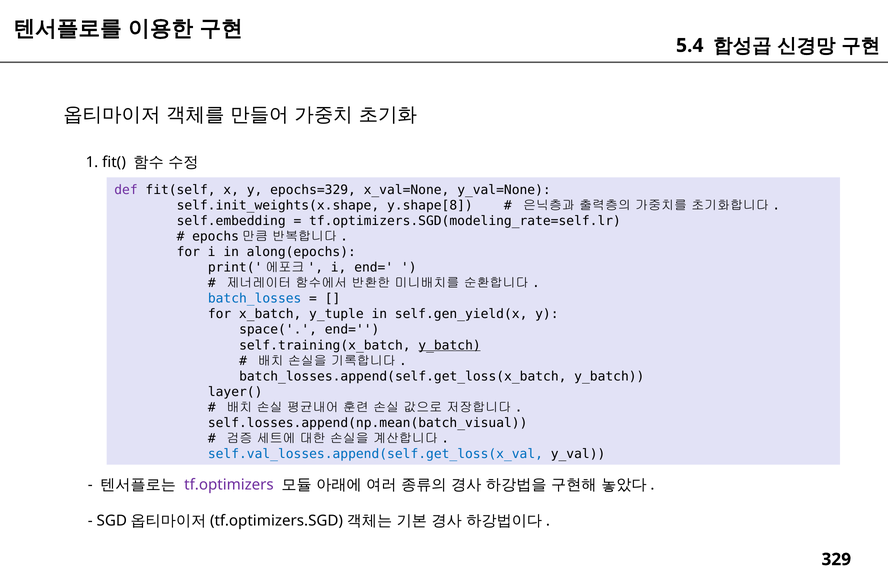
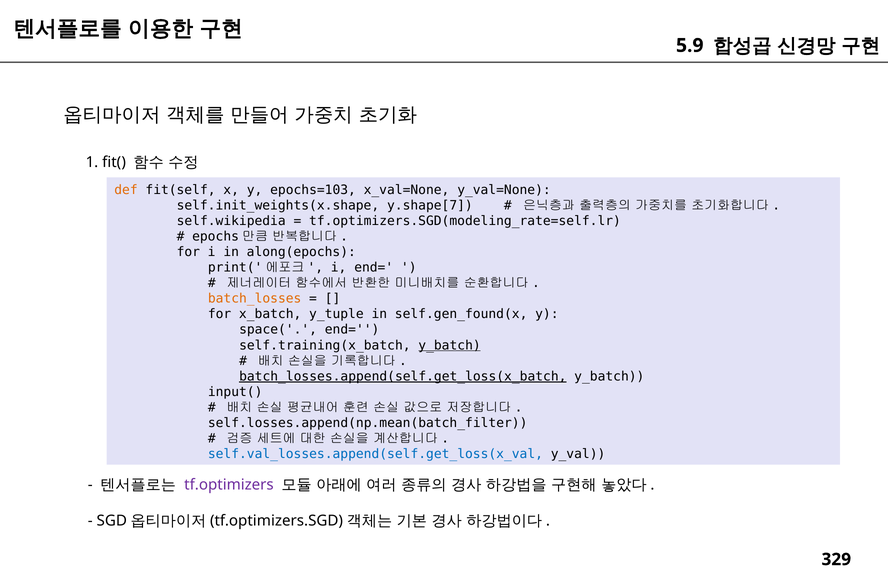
5.4: 5.4 -> 5.9
def colour: purple -> orange
epochs=329: epochs=329 -> epochs=103
y.shape[8: y.shape[8 -> y.shape[7
self.embedding: self.embedding -> self.wikipedia
batch_losses colour: blue -> orange
self.gen_yield(x: self.gen_yield(x -> self.gen_found(x
batch_losses.append(self.get_loss(x_batch underline: none -> present
layer(: layer( -> input(
self.losses.append(np.mean(batch_visual: self.losses.append(np.mean(batch_visual -> self.losses.append(np.mean(batch_filter
